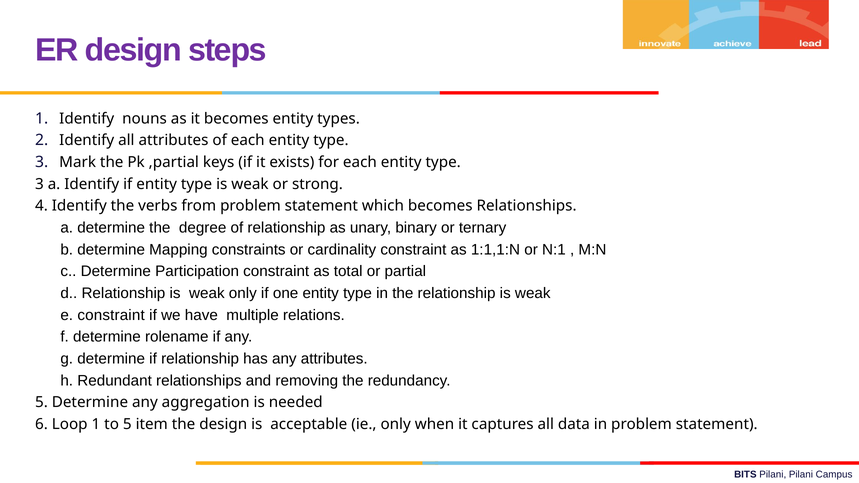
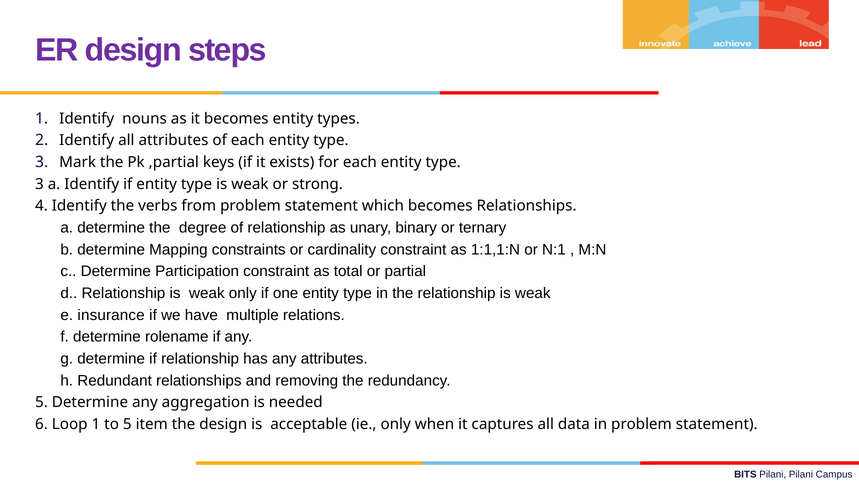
e constraint: constraint -> insurance
